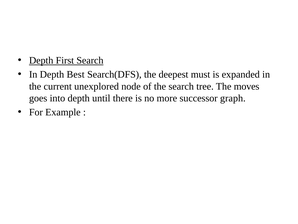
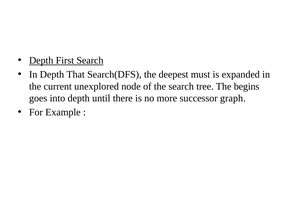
Best: Best -> That
moves: moves -> begins
